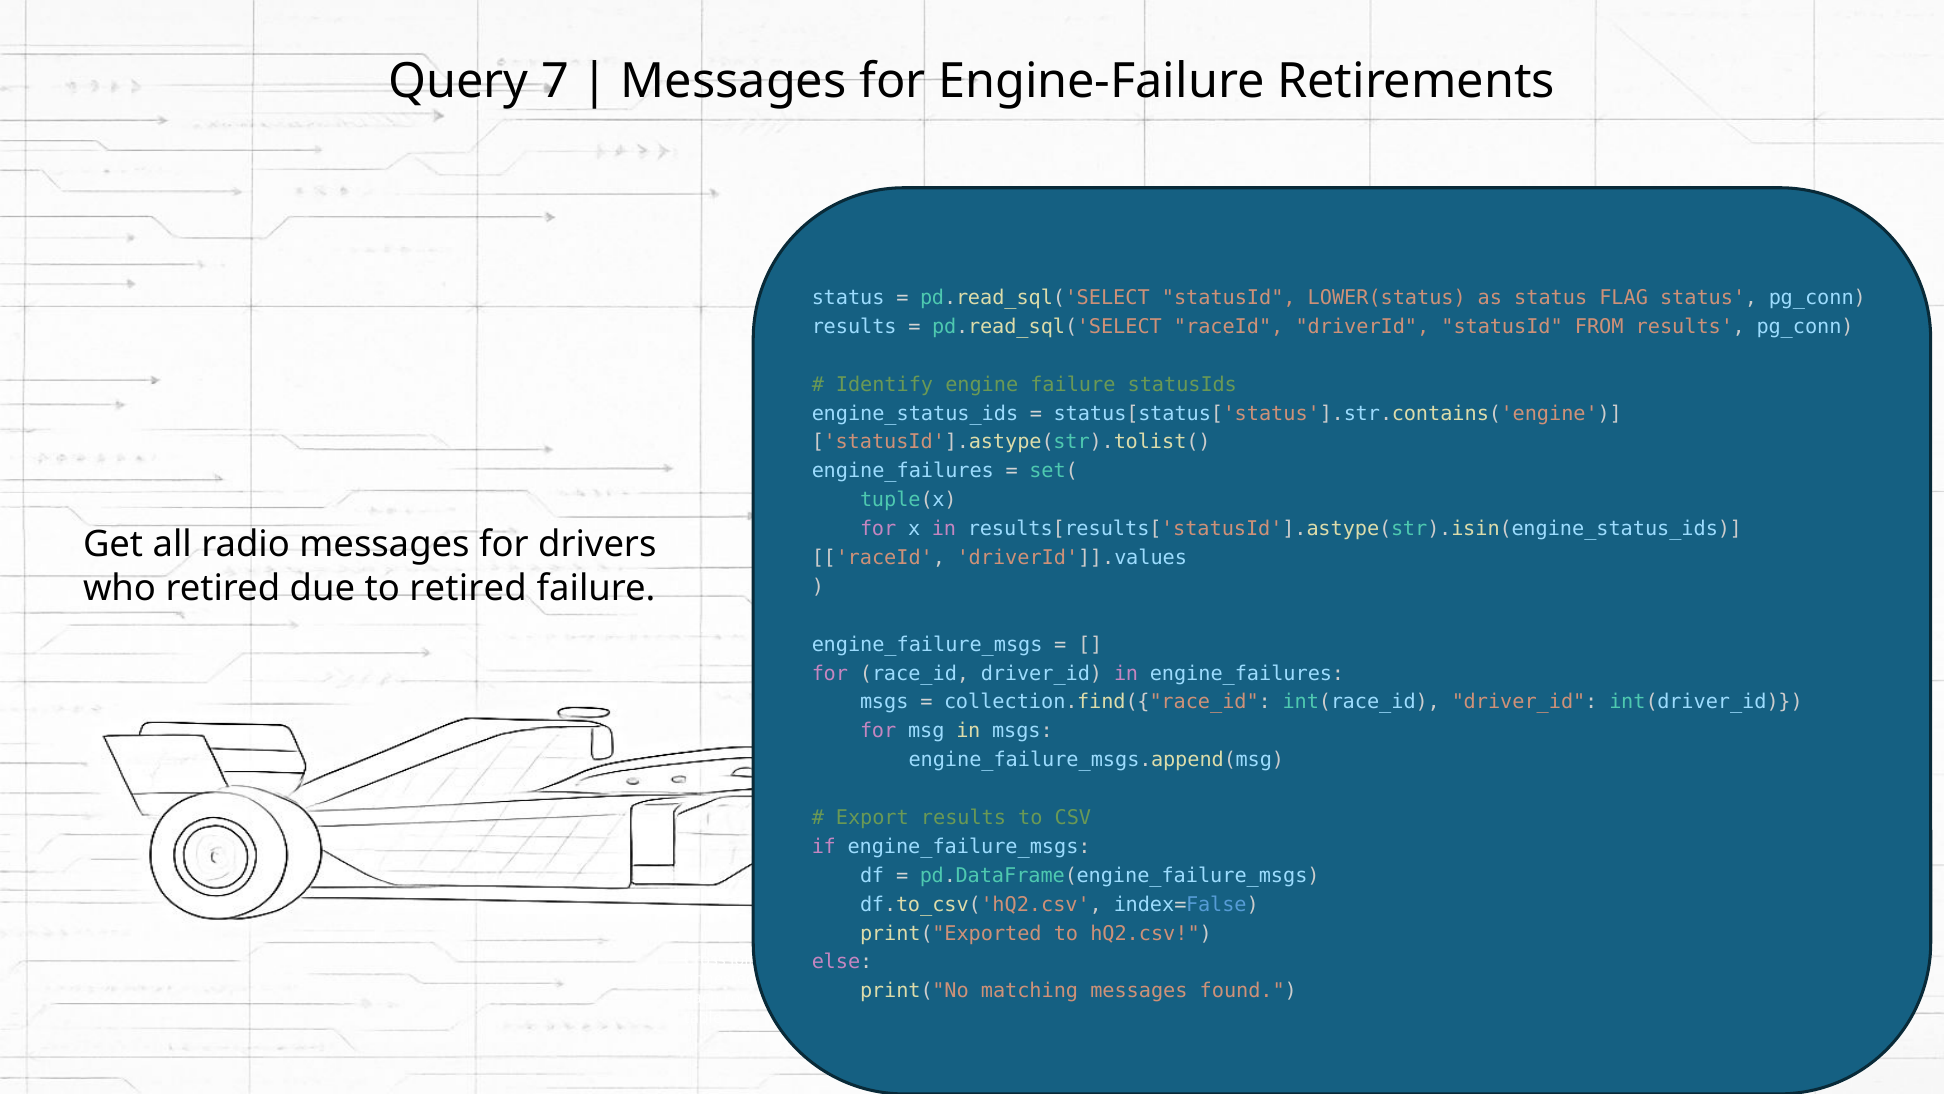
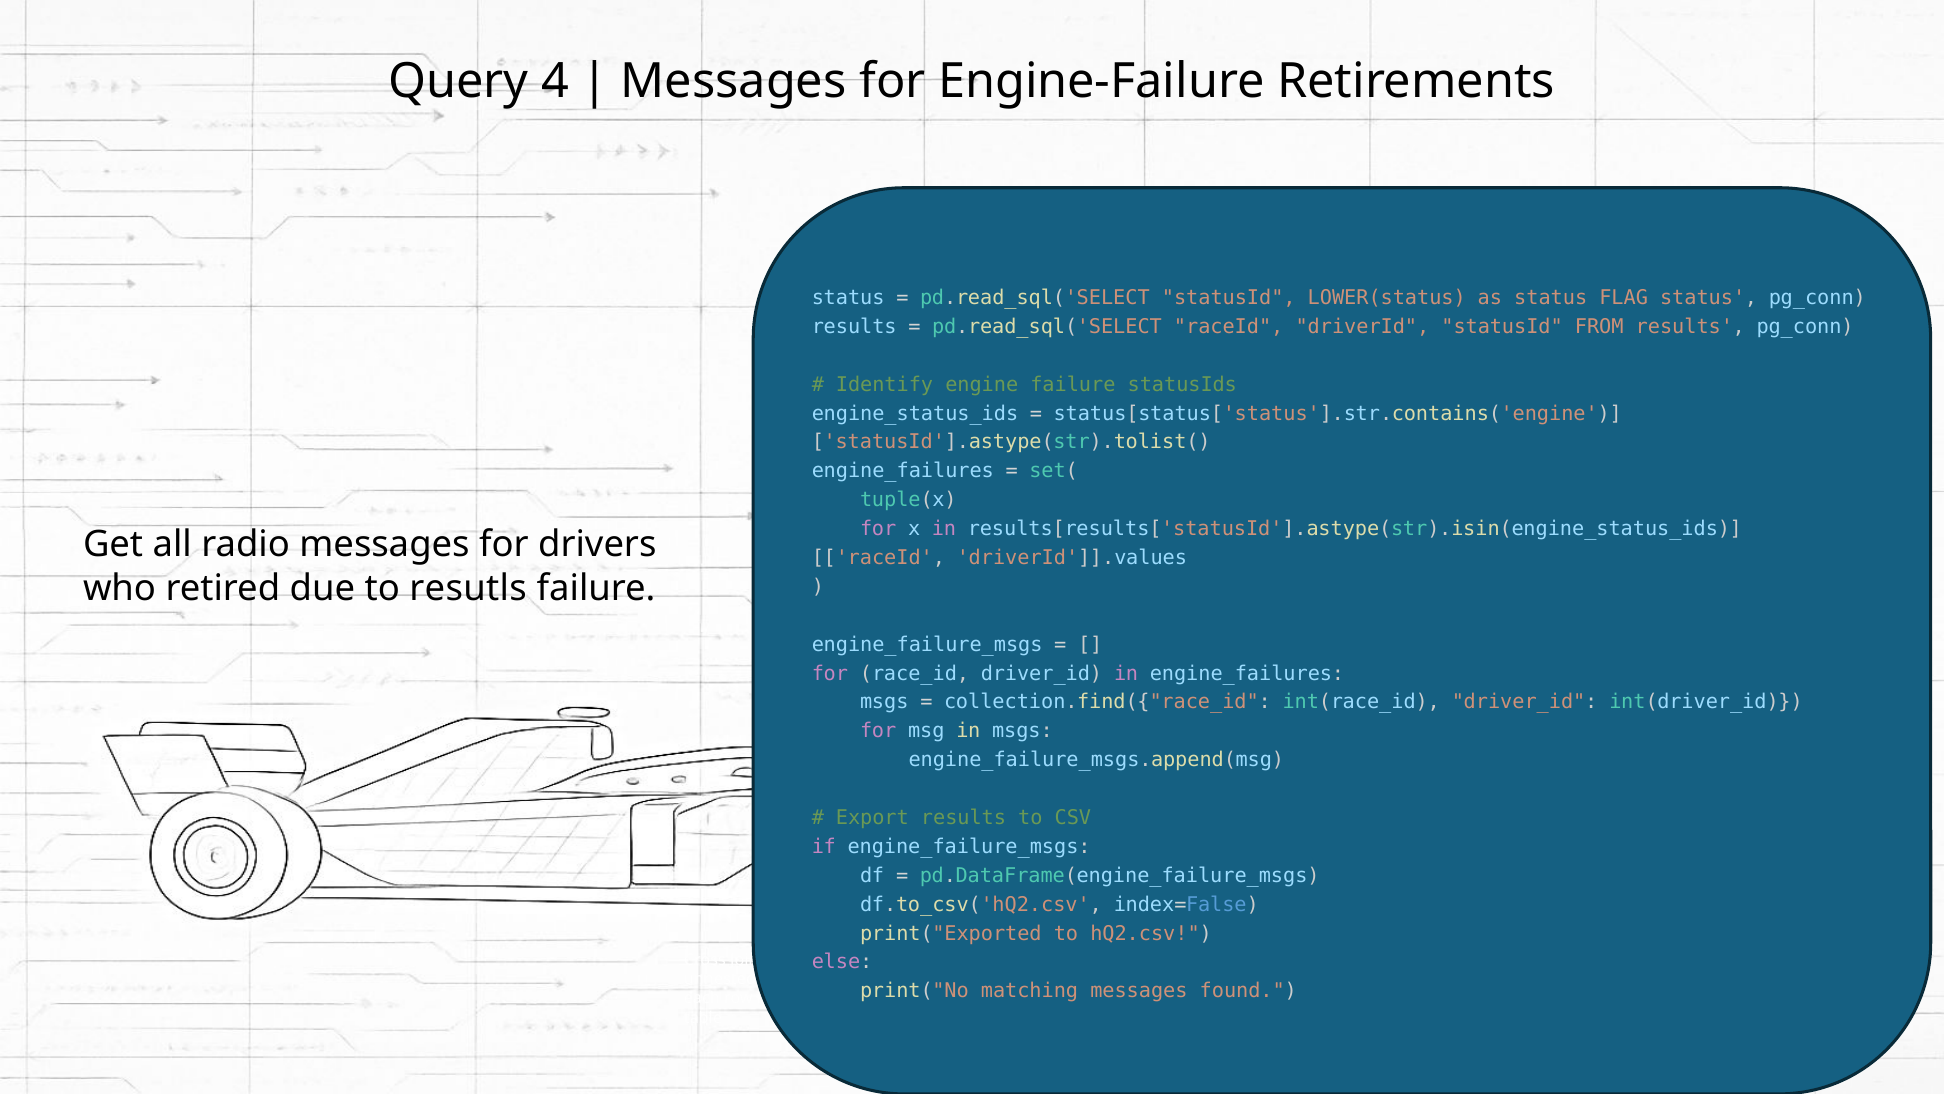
7: 7 -> 4
to retired: retired -> resutls
